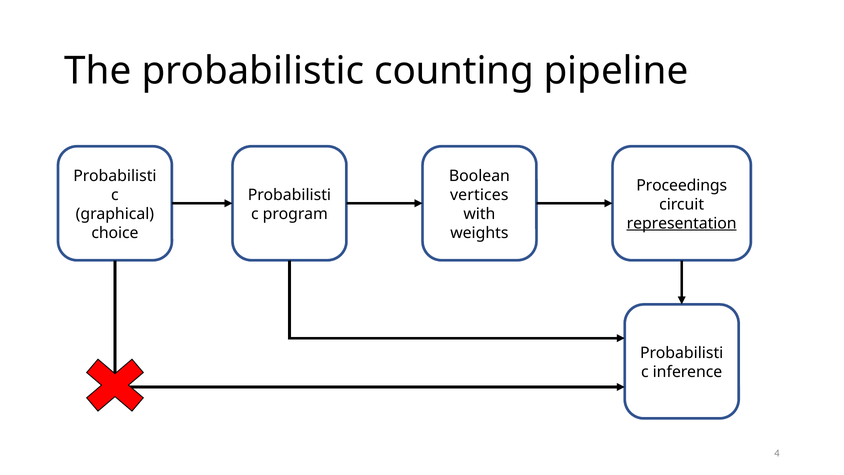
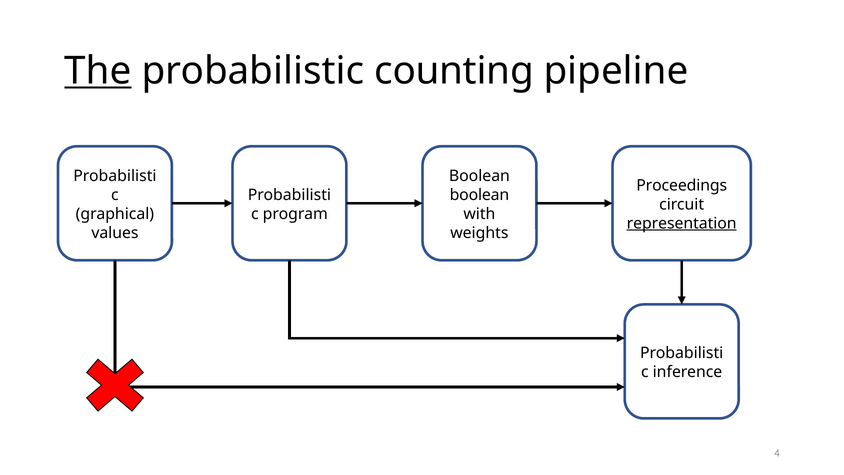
The underline: none -> present
vertices at (479, 195): vertices -> boolean
choice: choice -> values
